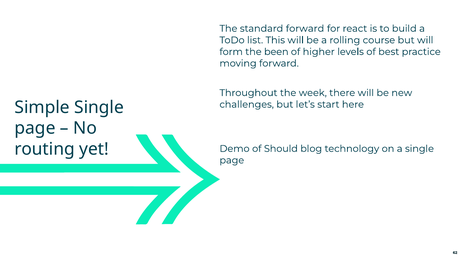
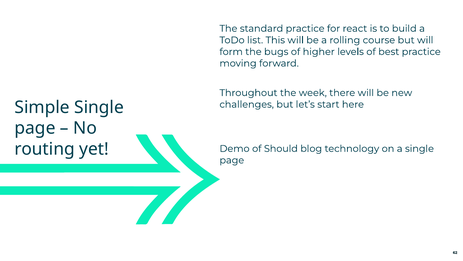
standard forward: forward -> practice
been: been -> bugs
